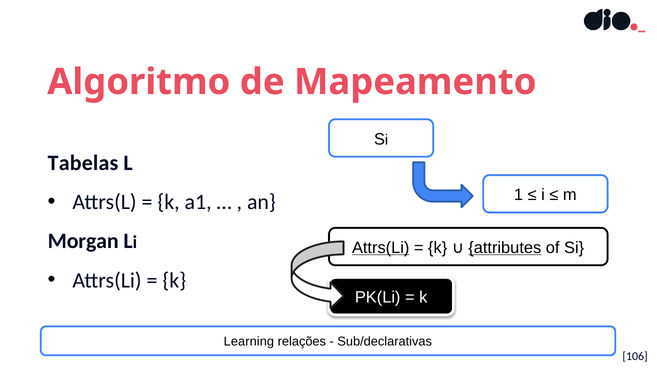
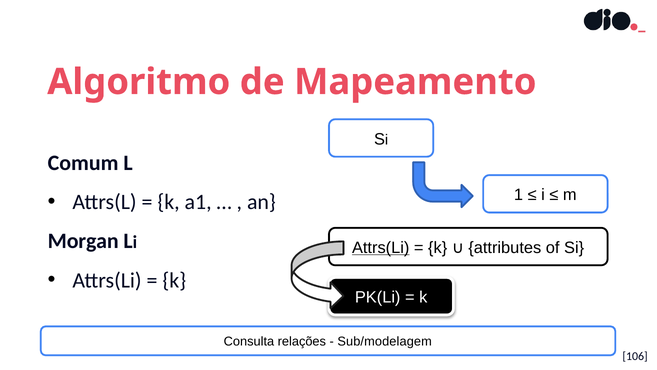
Tabelas: Tabelas -> Comum
attributes underline: present -> none
Learning: Learning -> Consulta
Sub/declarativas: Sub/declarativas -> Sub/modelagem
